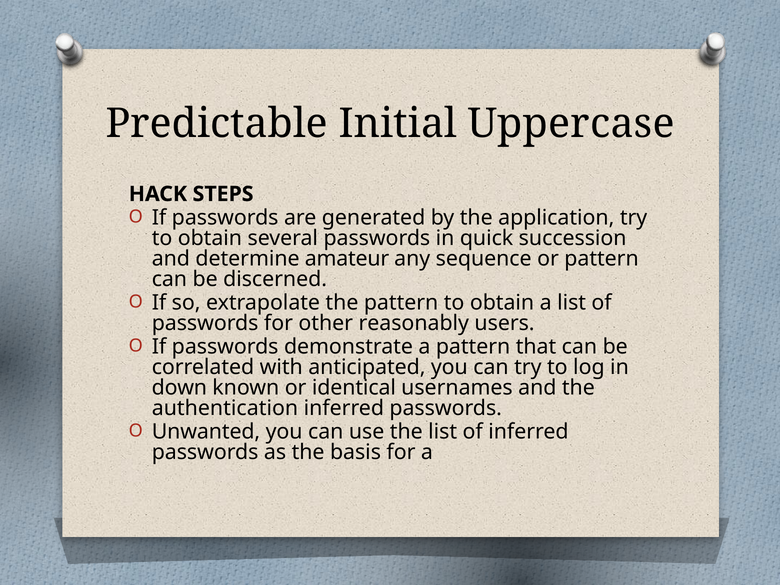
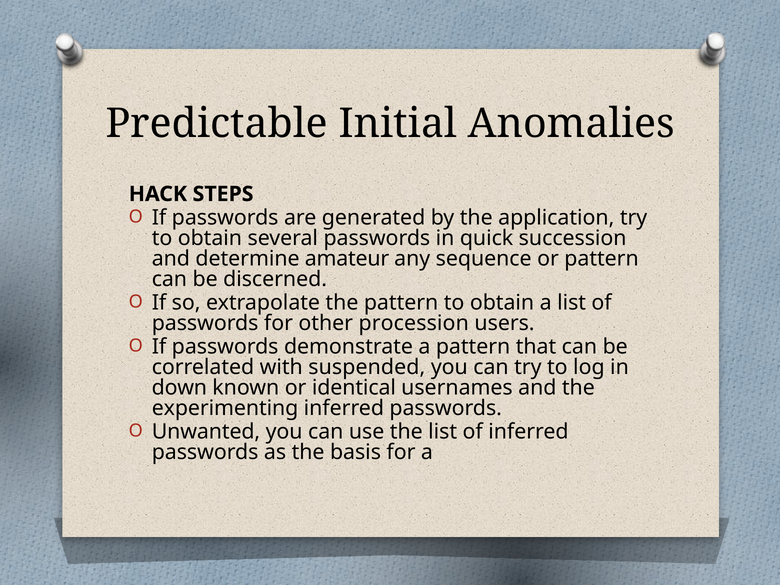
Uppercase: Uppercase -> Anomalies
reasonably: reasonably -> procession
anticipated: anticipated -> suspended
authentication: authentication -> experimenting
